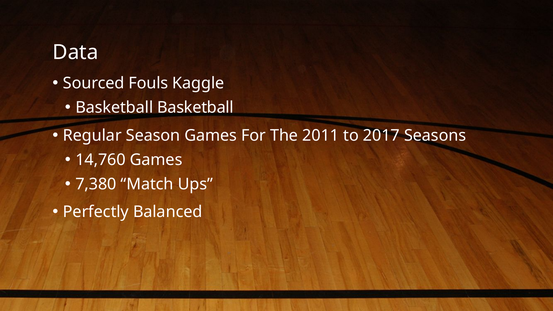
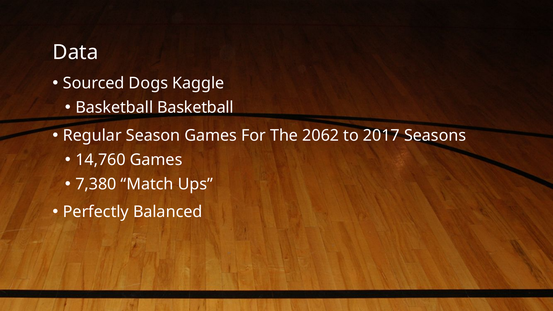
Fouls: Fouls -> Dogs
2011: 2011 -> 2062
